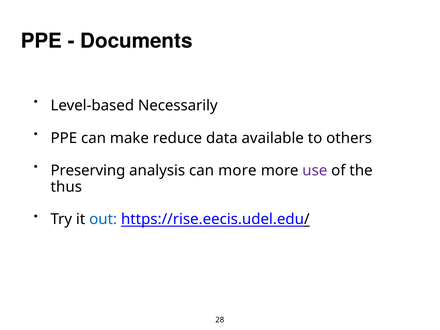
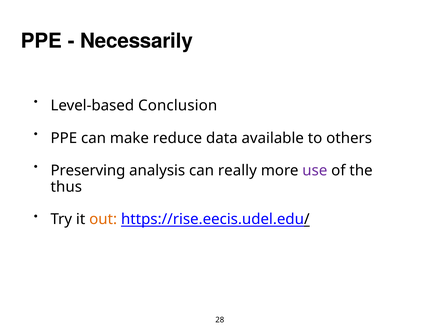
Documents: Documents -> Necessarily
Necessarily: Necessarily -> Conclusion
can more: more -> really
out colour: blue -> orange
